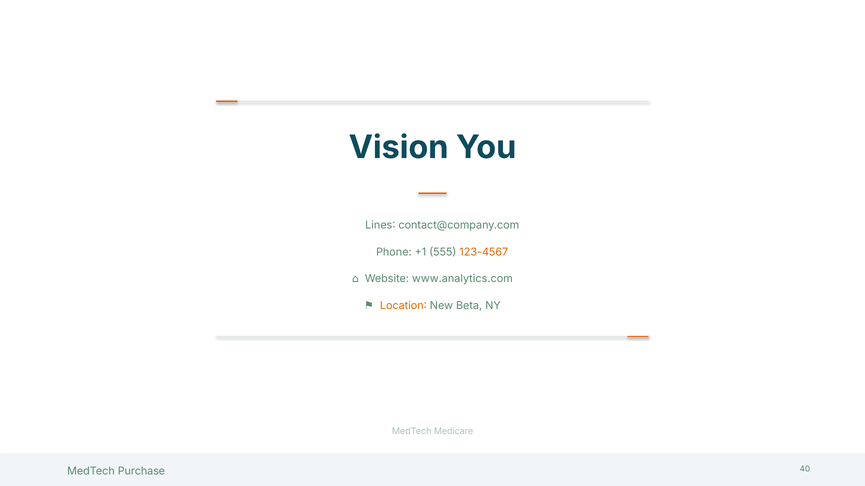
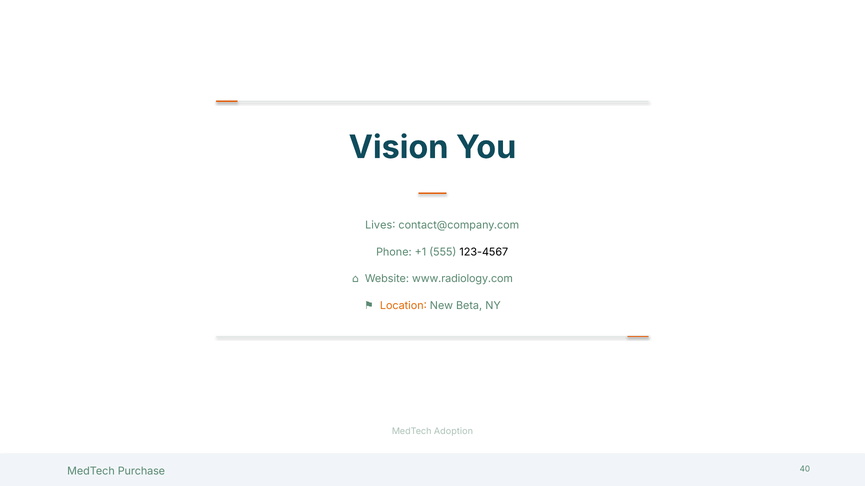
Lines: Lines -> Lives
123-4567 colour: orange -> black
www.analytics.com: www.analytics.com -> www.radiology.com
Medicare: Medicare -> Adoption
